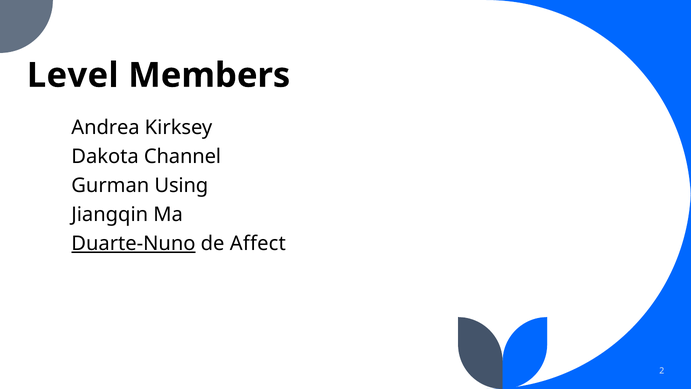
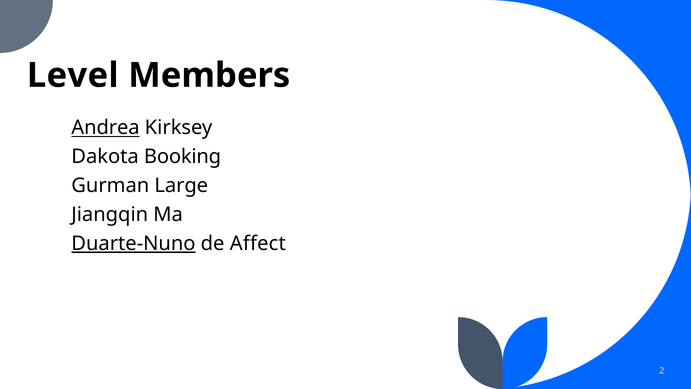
Andrea underline: none -> present
Channel: Channel -> Booking
Using: Using -> Large
